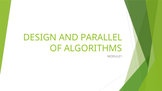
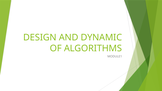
PARALLEL: PARALLEL -> DYNAMIC
